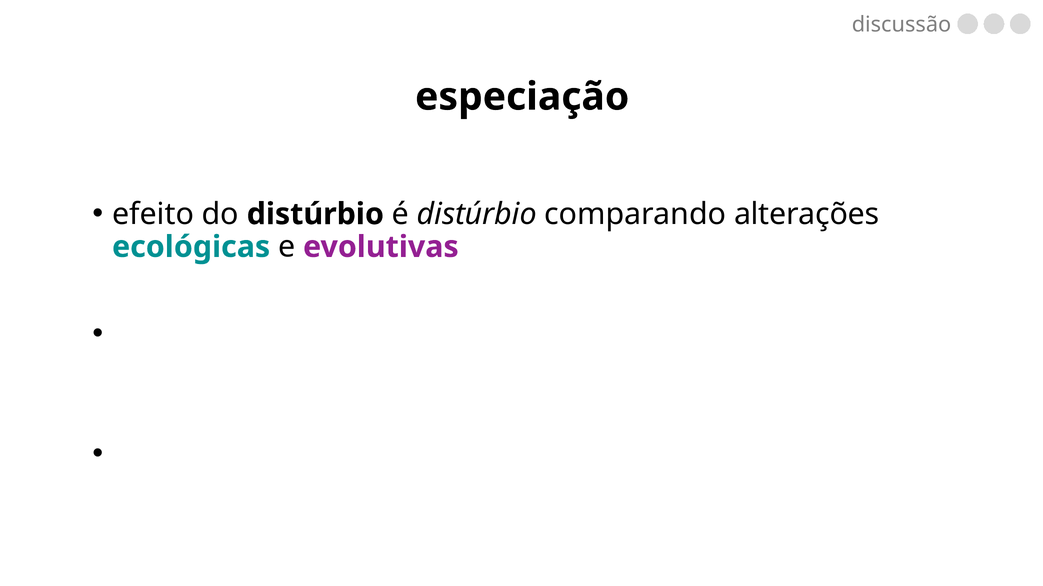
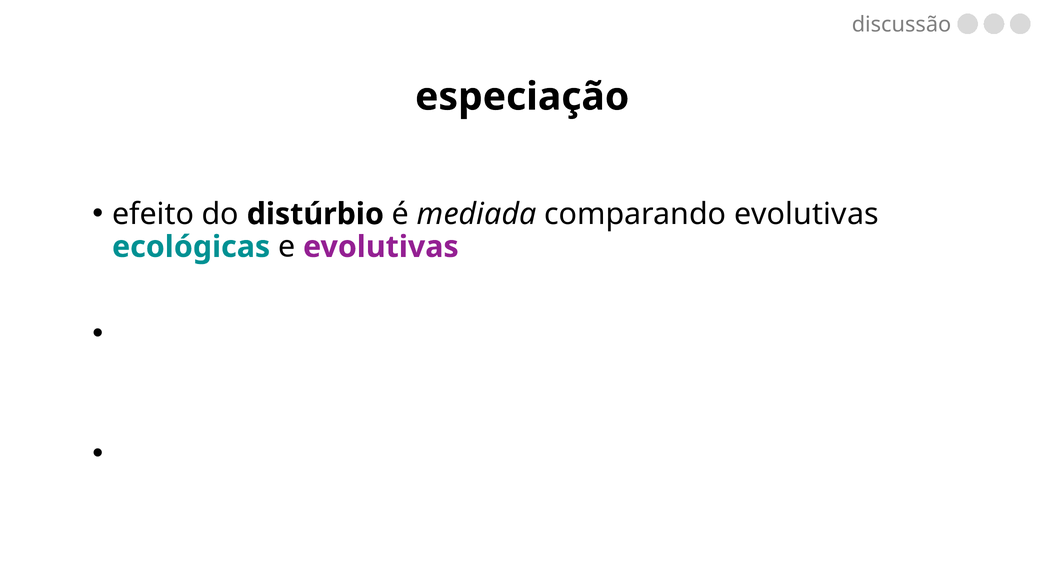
é distúrbio: distúrbio -> mediada
comparando alterações: alterações -> evolutivas
